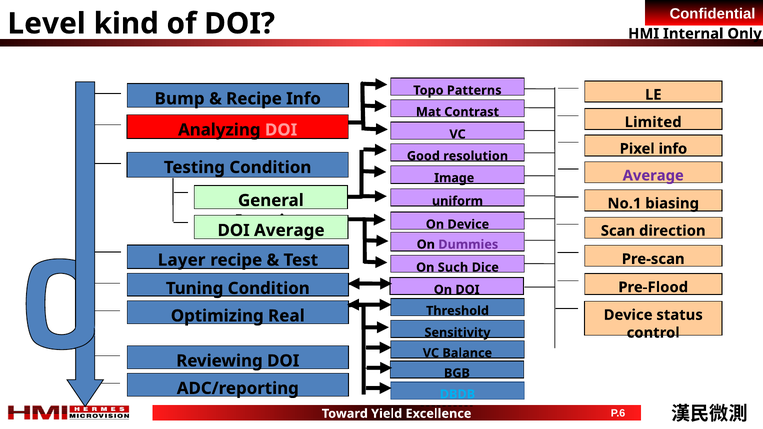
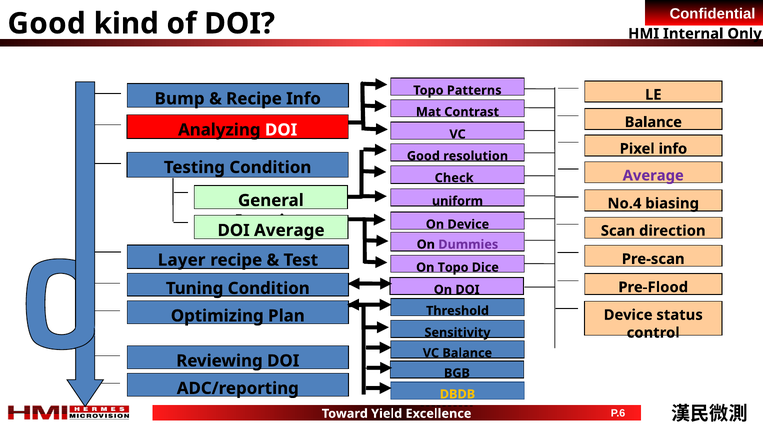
Level at (47, 24): Level -> Good
Limited at (653, 122): Limited -> Balance
DOI at (281, 130) colour: pink -> white
Image: Image -> Check
No.1: No.1 -> No.4
On Such: Such -> Topo
Real: Real -> Plan
DBDB colour: light blue -> yellow
